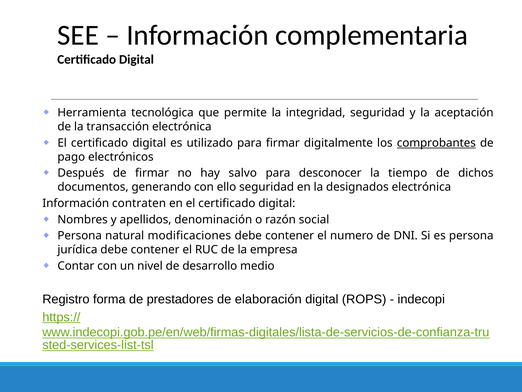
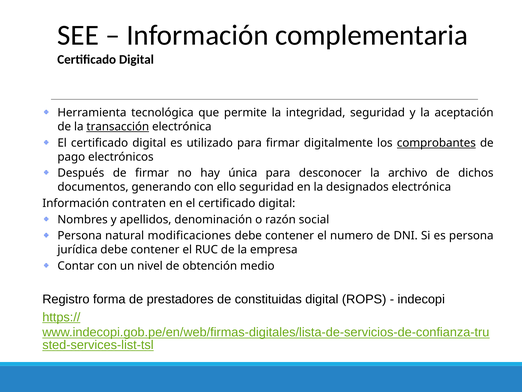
transacción underline: none -> present
salvo: salvo -> única
tiempo: tiempo -> archivo
desarrollo: desarrollo -> obtención
elaboración: elaboración -> constituidas
